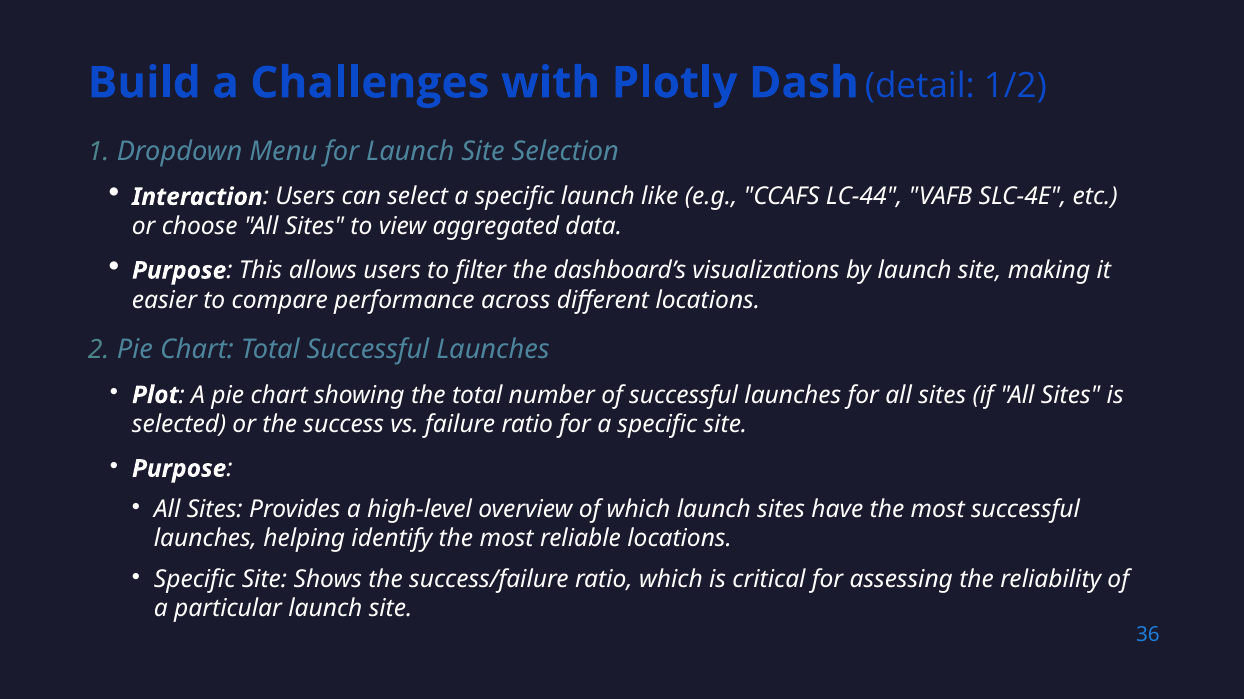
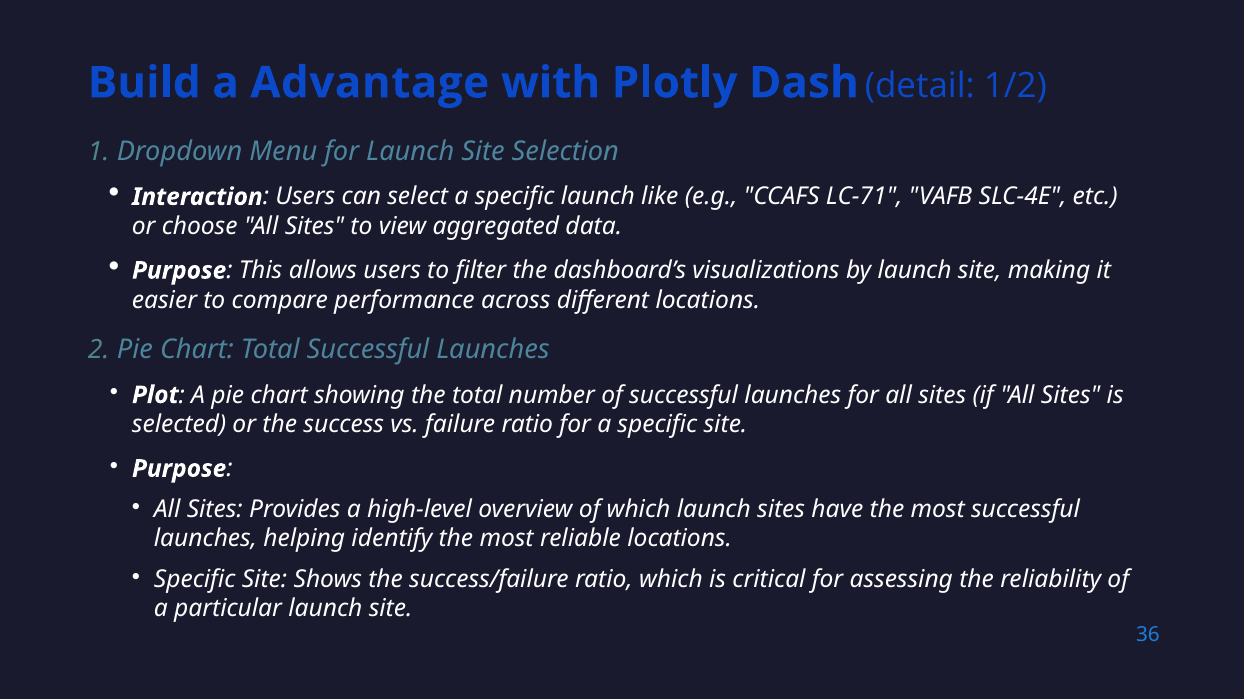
Challenges: Challenges -> Advantage
LC-44: LC-44 -> LC-71
